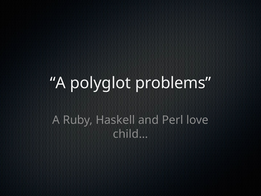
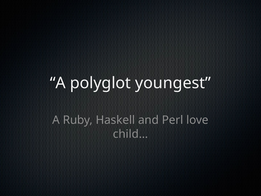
problems: problems -> youngest
